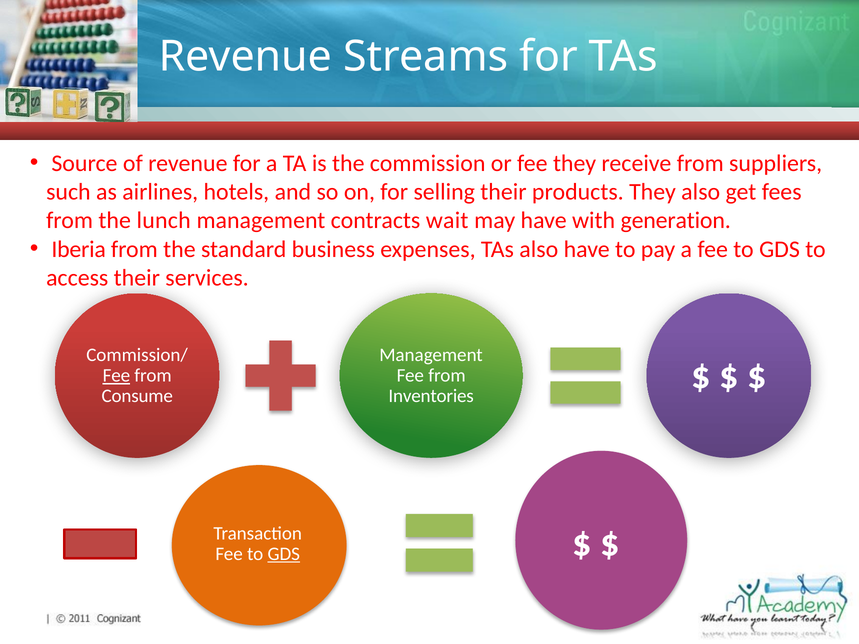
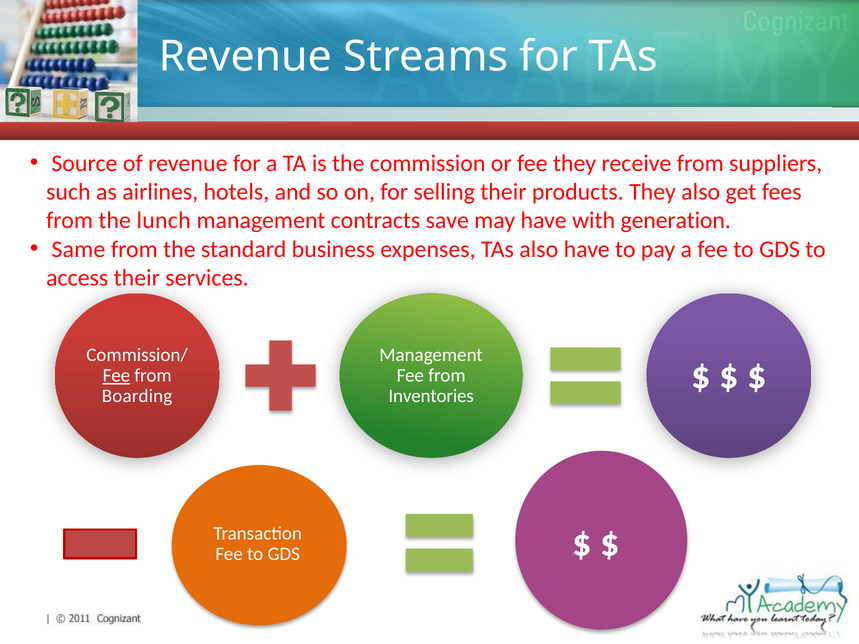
wait: wait -> save
Iberia: Iberia -> Same
Consume: Consume -> Boarding
GDS at (284, 554) underline: present -> none
